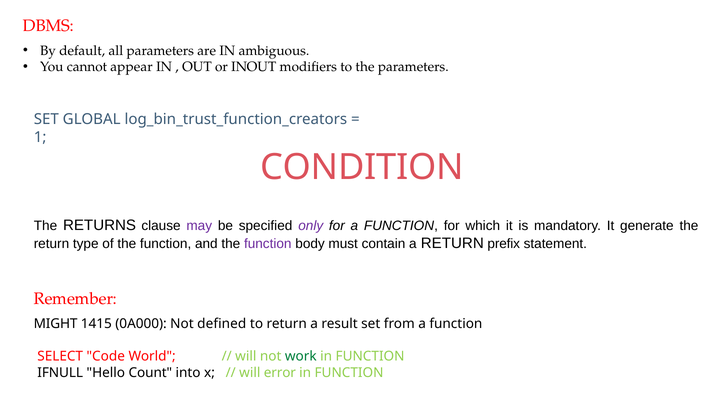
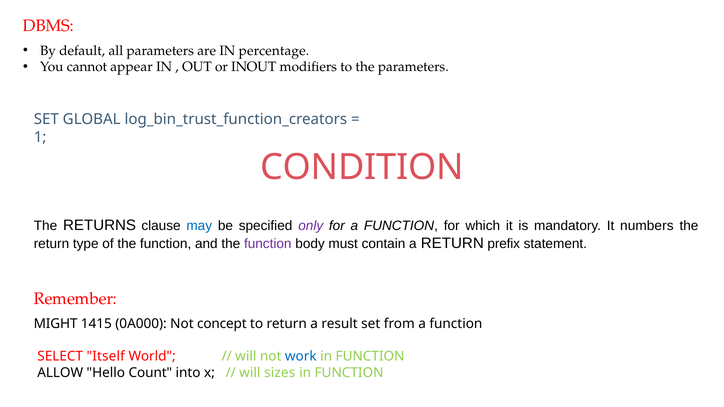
ambiguous: ambiguous -> percentage
may colour: purple -> blue
generate: generate -> numbers
defined: defined -> concept
Code: Code -> Itself
work colour: green -> blue
IFNULL: IFNULL -> ALLOW
error: error -> sizes
